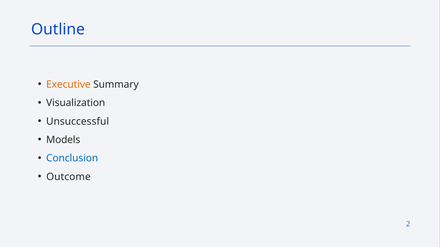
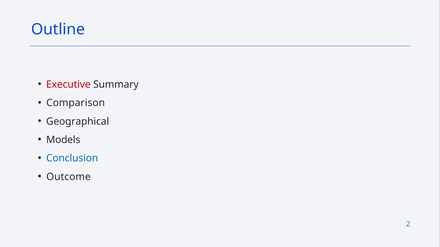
Executive colour: orange -> red
Visualization: Visualization -> Comparison
Unsuccessful: Unsuccessful -> Geographical
